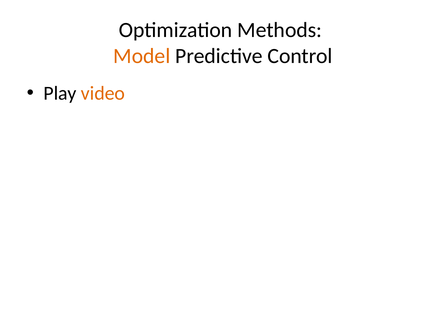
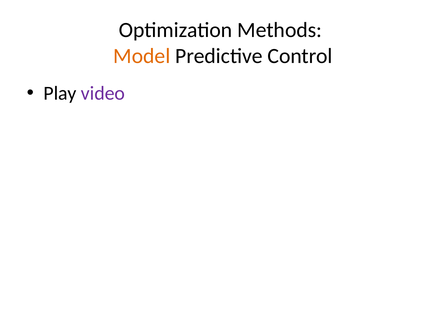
video colour: orange -> purple
